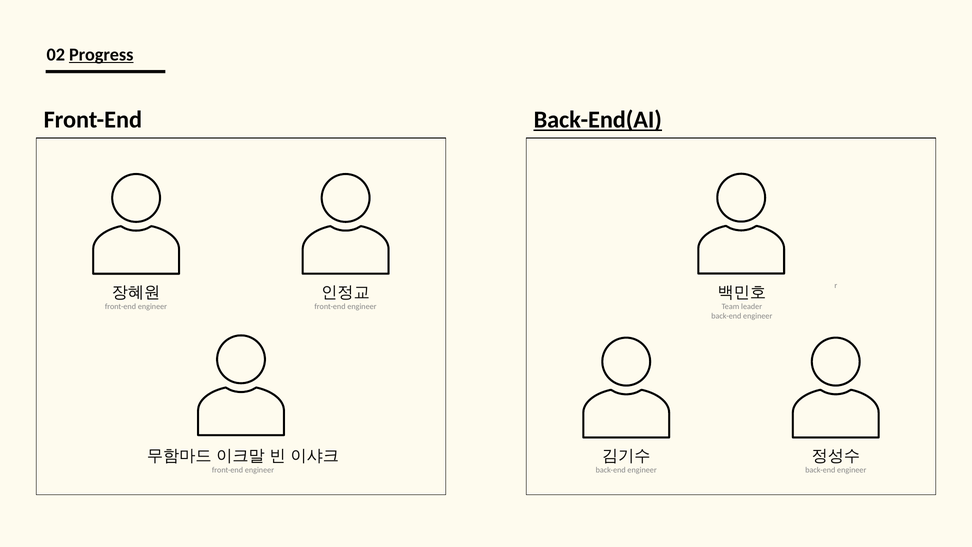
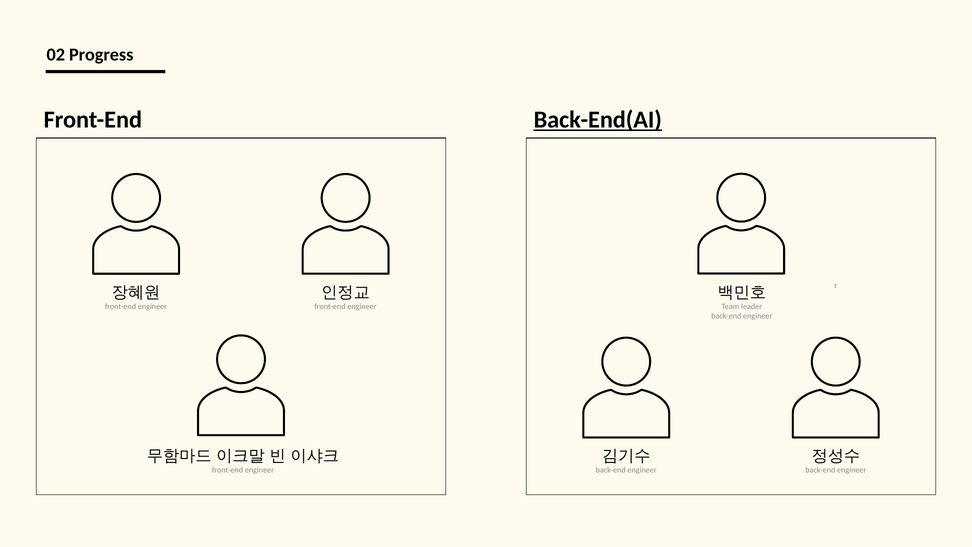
Progress underline: present -> none
